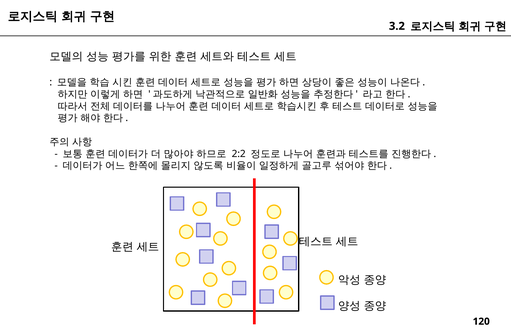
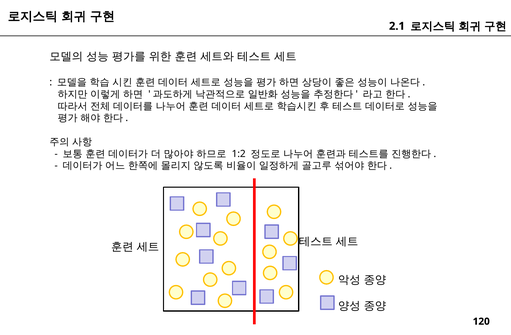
3.2: 3.2 -> 2.1
2:2: 2:2 -> 1:2
